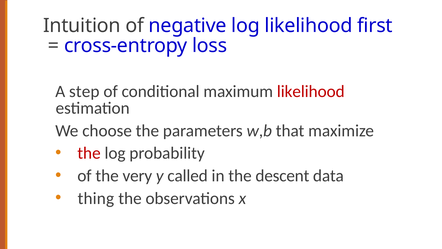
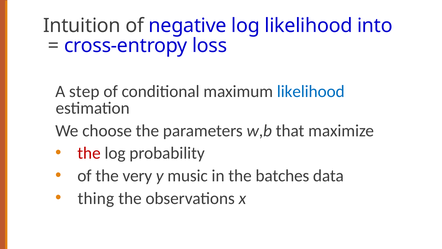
first: first -> into
likelihood at (311, 91) colour: red -> blue
called: called -> music
descent: descent -> batches
